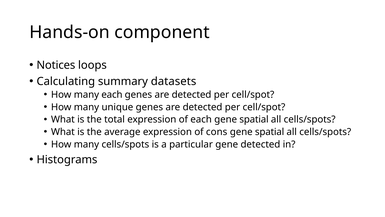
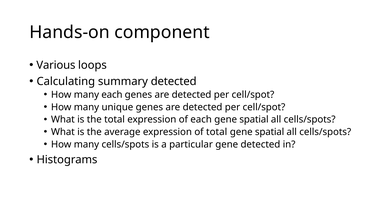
Notices: Notices -> Various
summary datasets: datasets -> detected
of cons: cons -> total
